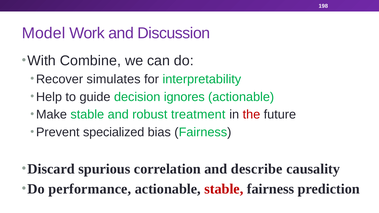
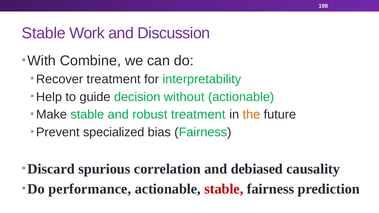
Model at (44, 33): Model -> Stable
Recover simulates: simulates -> treatment
ignores: ignores -> without
the colour: red -> orange
describe: describe -> debiased
